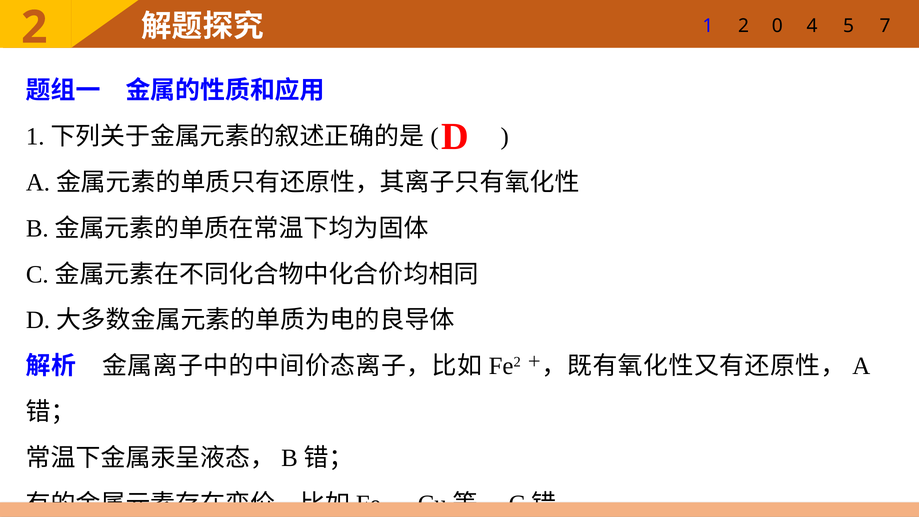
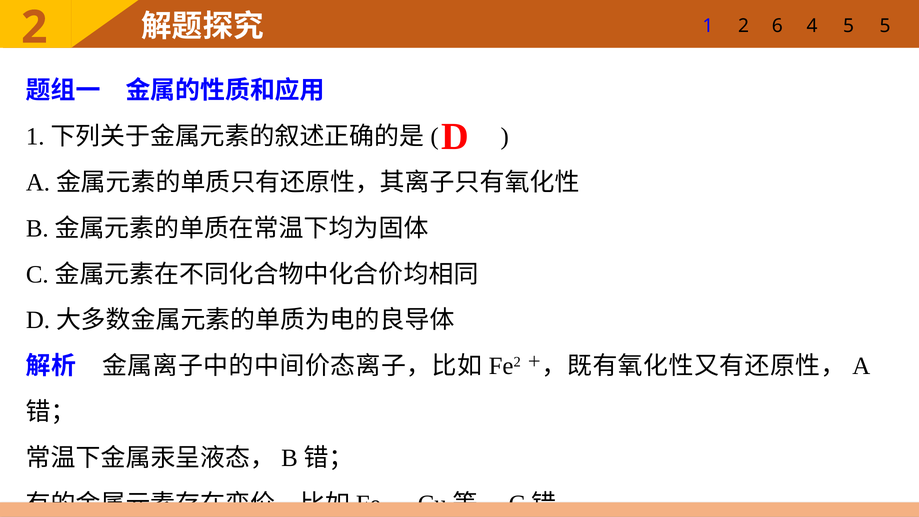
0: 0 -> 6
5 7: 7 -> 5
